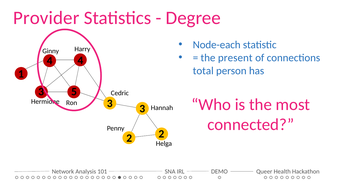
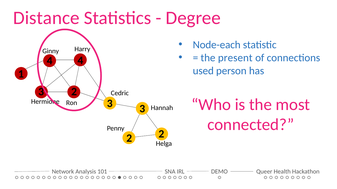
Provider: Provider -> Distance
total: total -> used
5 at (74, 92): 5 -> 2
